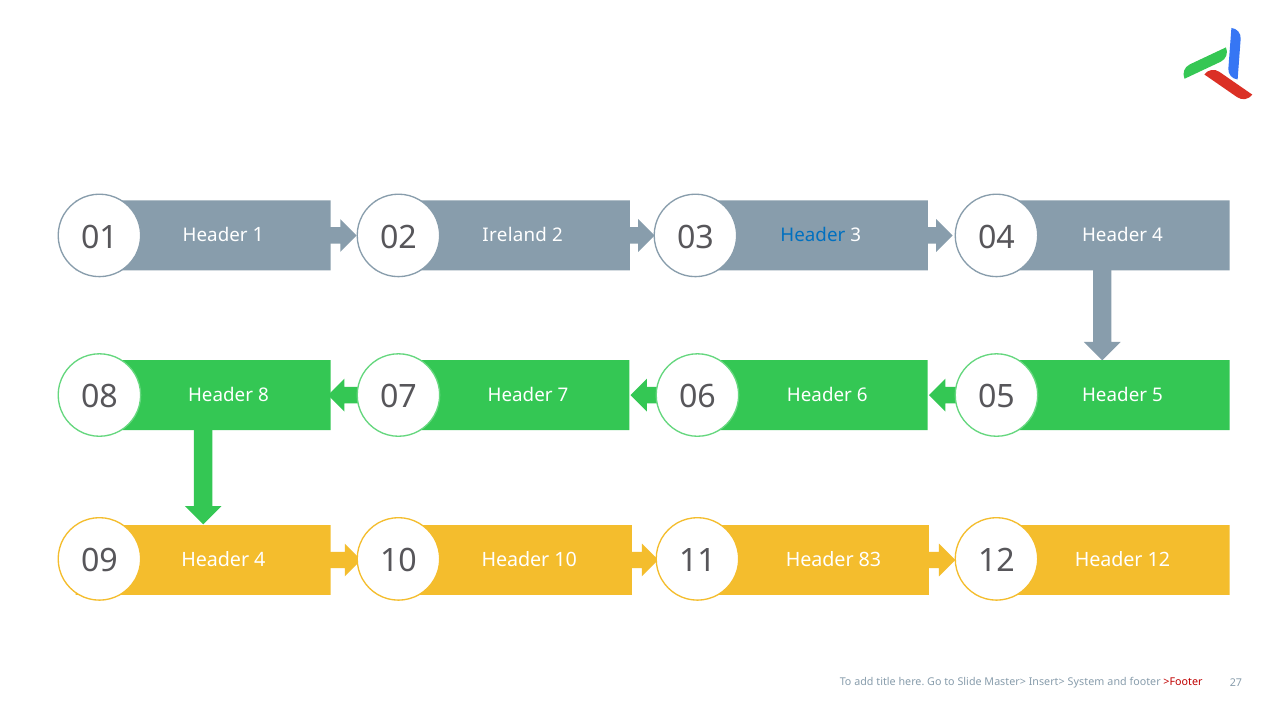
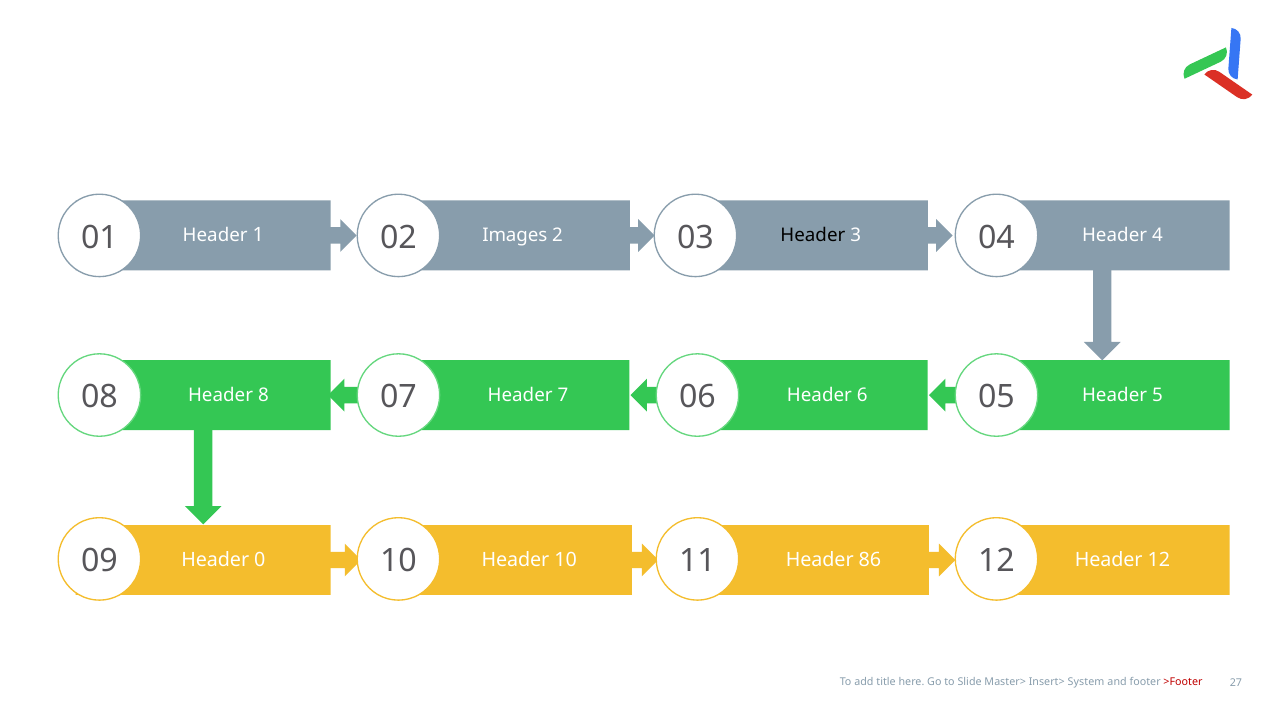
Ireland: Ireland -> Images
Header at (813, 235) colour: blue -> black
83: 83 -> 86
4 at (260, 560): 4 -> 0
